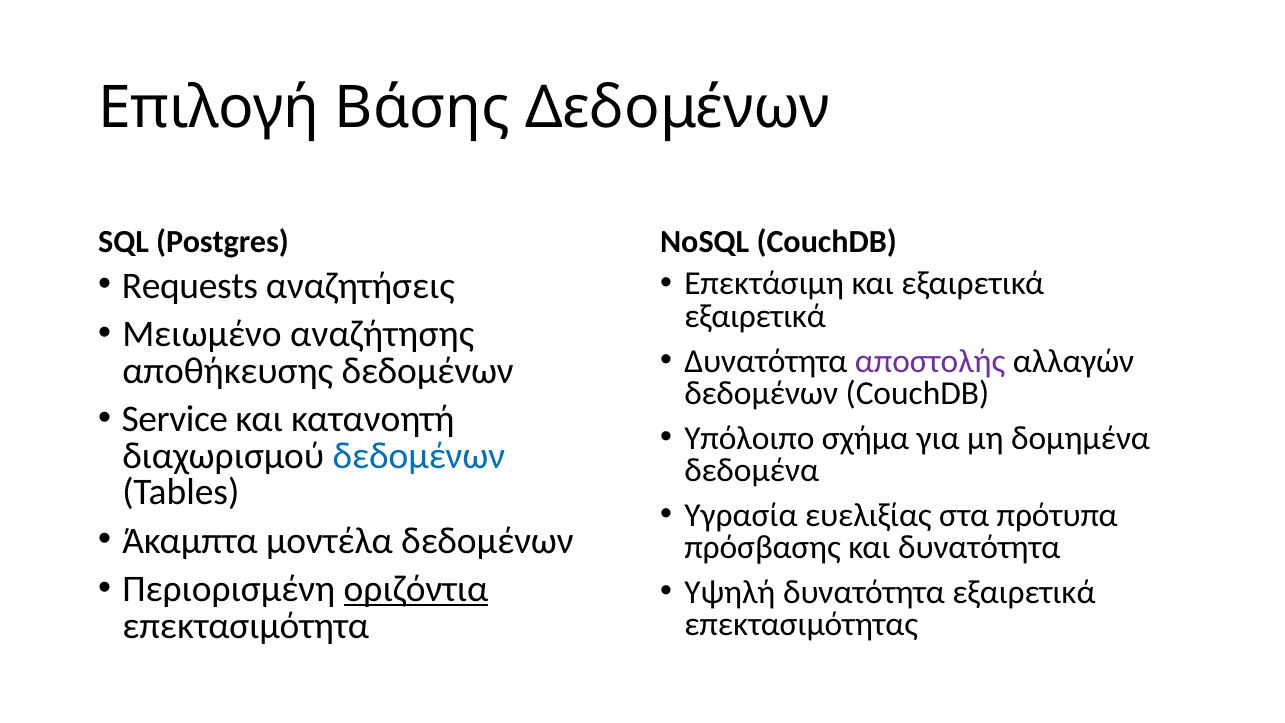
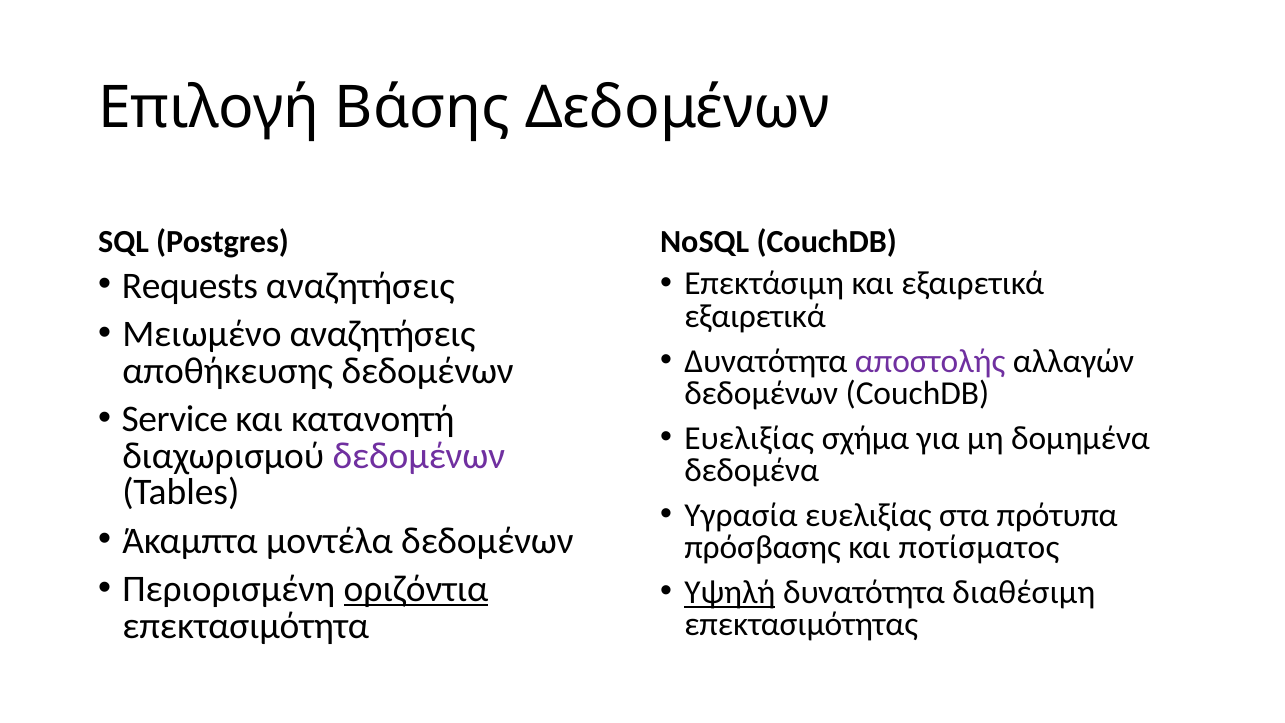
Μειωμένο αναζήτησης: αναζήτησης -> αναζητήσεις
Υπόλοιπο at (749, 438): Υπόλοιπο -> Ευελιξίας
δεδομένων at (419, 456) colour: blue -> purple
και δυνατότητα: δυνατότητα -> ποτίσματος
Υψηλή underline: none -> present
δυνατότητα εξαιρετικά: εξαιρετικά -> διαθέσιμη
